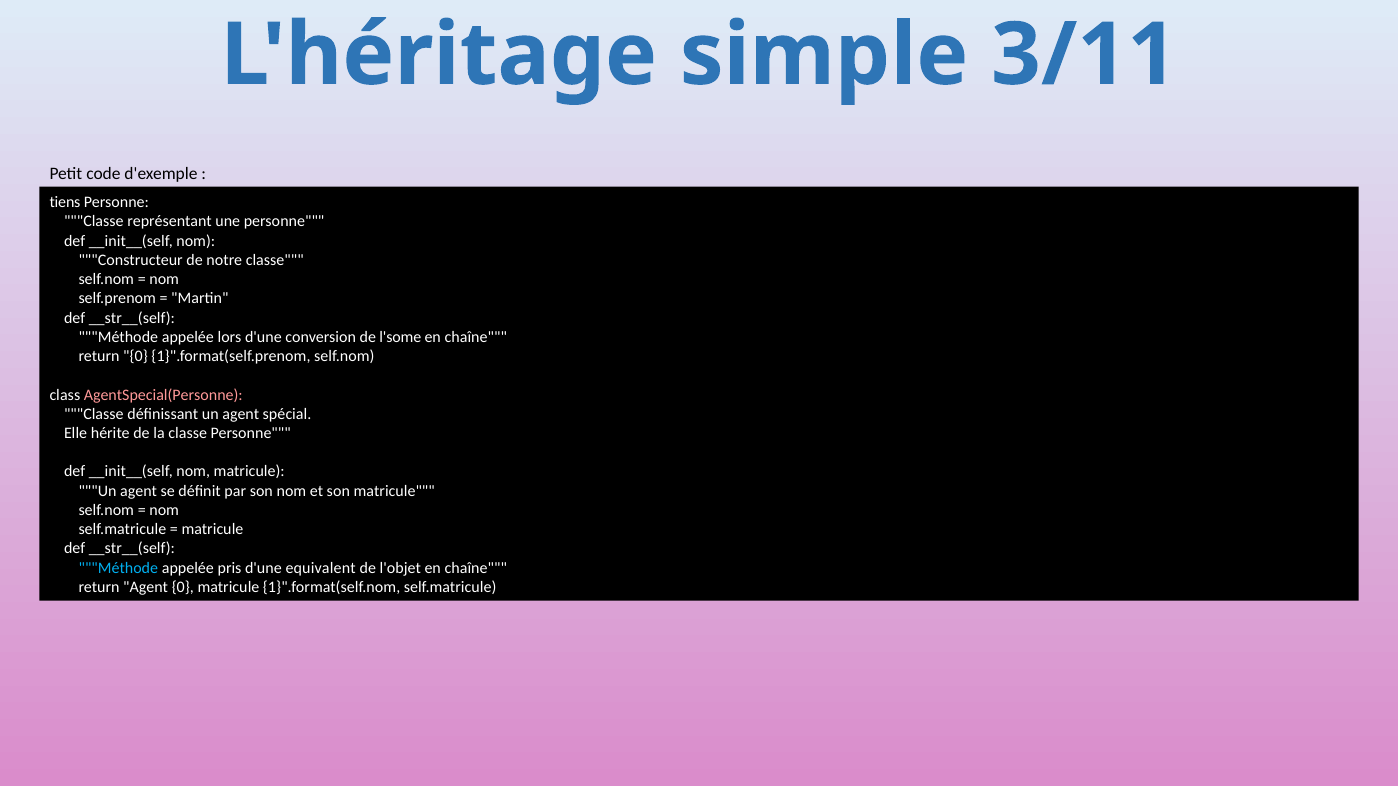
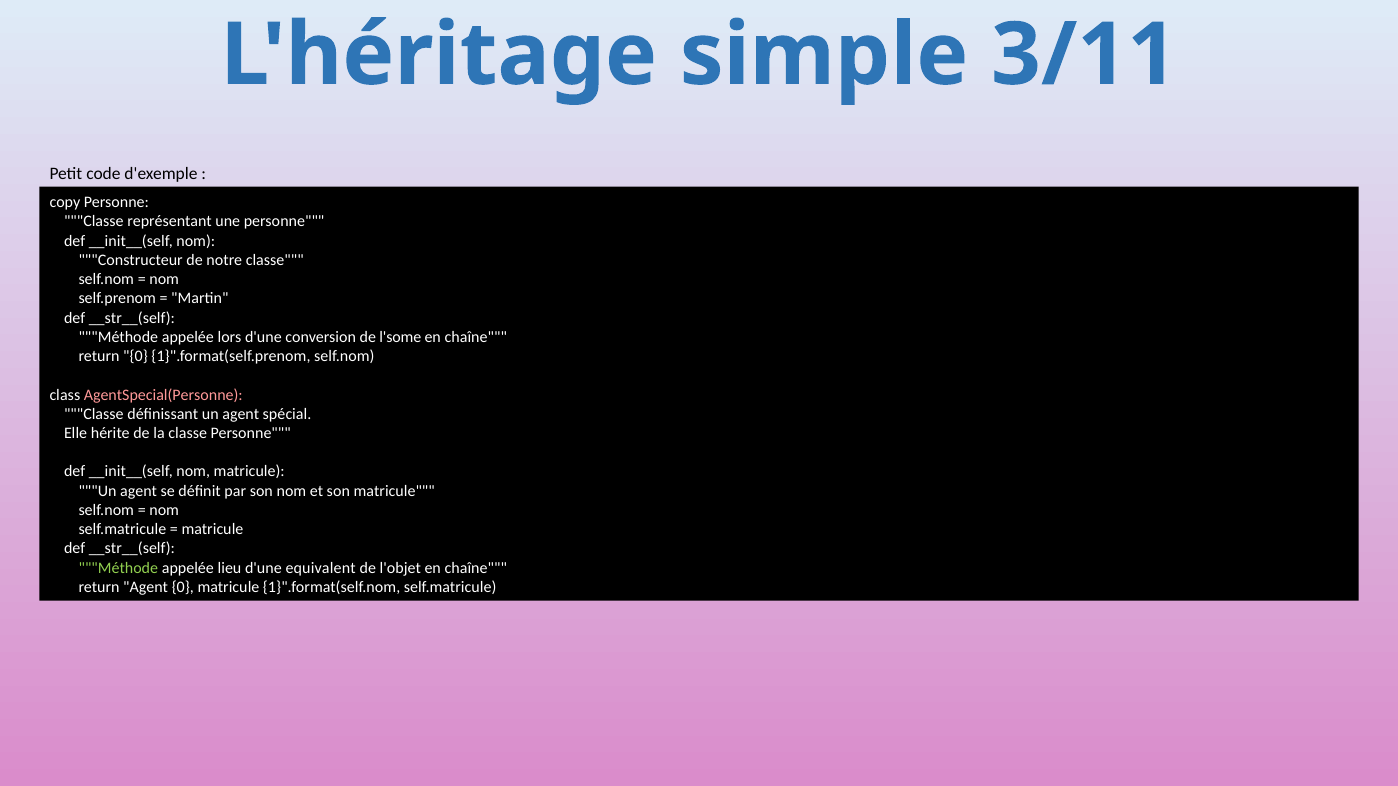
tiens: tiens -> copy
Méthode at (118, 568) colour: light blue -> light green
pris: pris -> lieu
